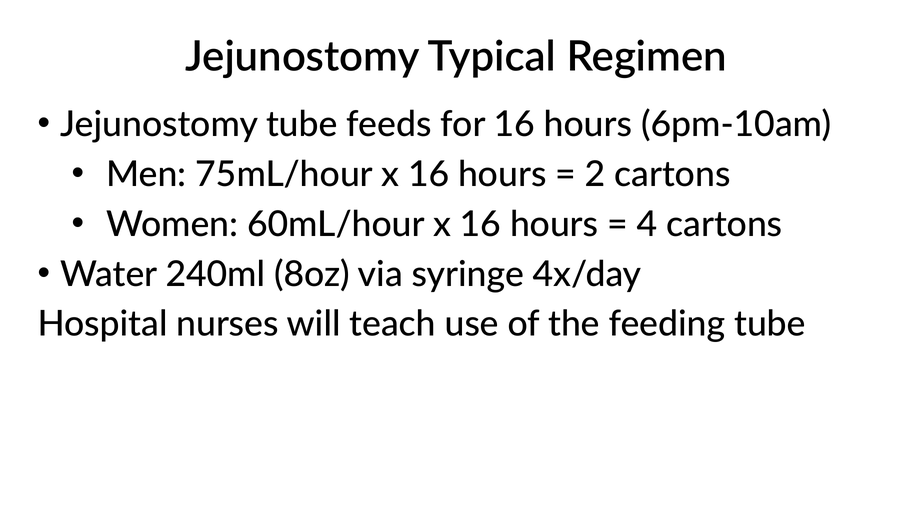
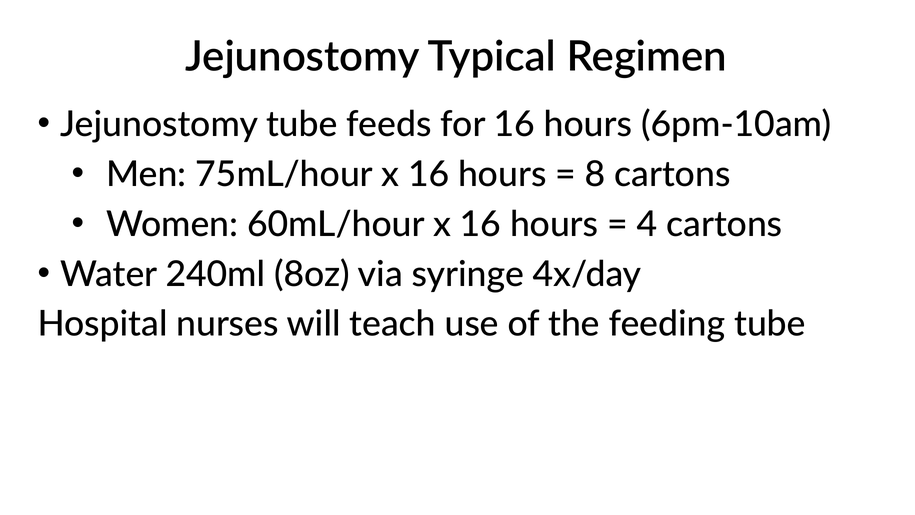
2: 2 -> 8
